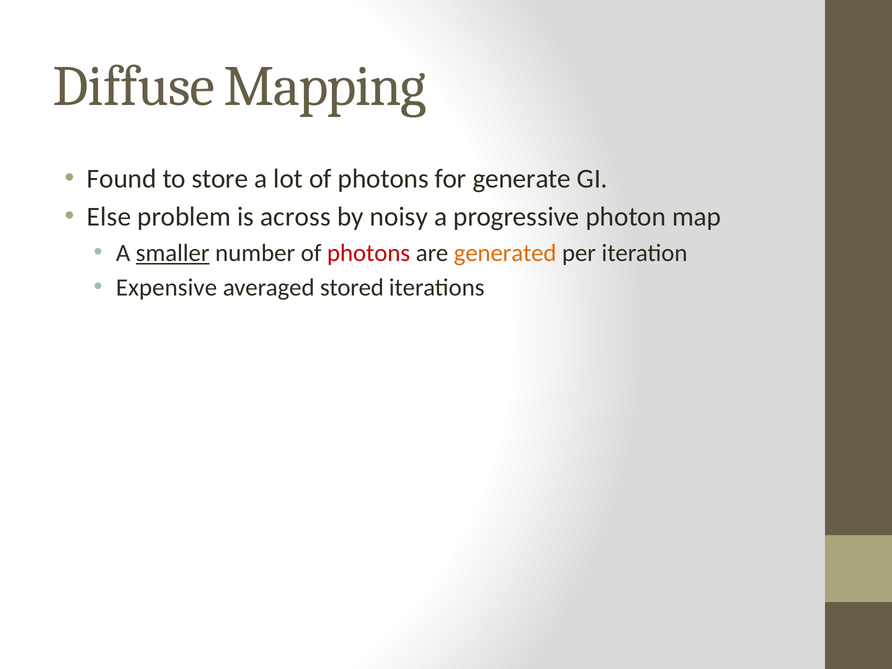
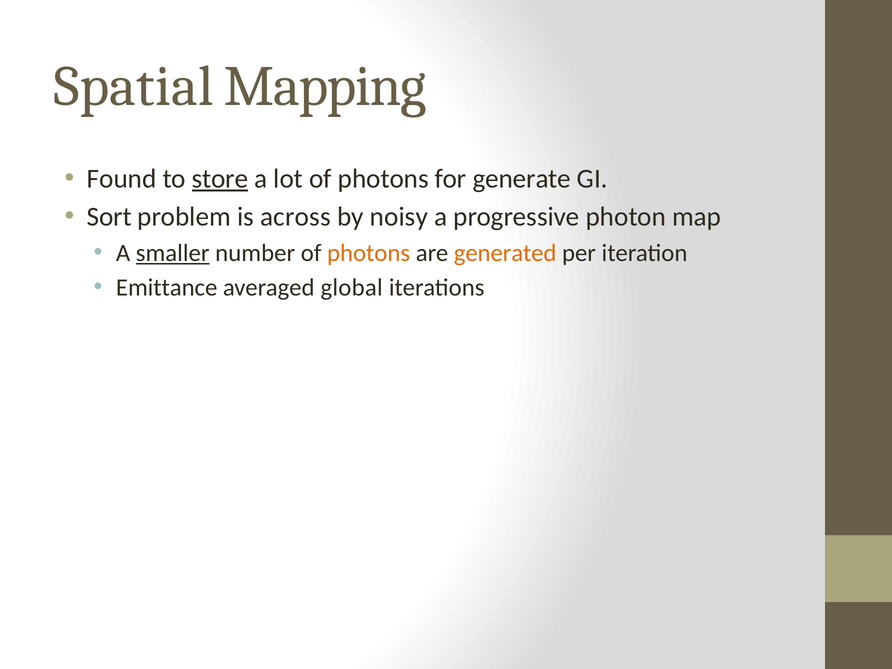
Diffuse: Diffuse -> Spatial
store underline: none -> present
Else: Else -> Sort
photons at (369, 253) colour: red -> orange
Expensive: Expensive -> Emittance
stored: stored -> global
